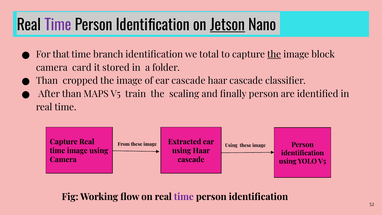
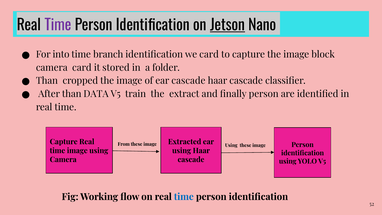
that: that -> into
we total: total -> card
the at (274, 54) underline: present -> none
MAPS: MAPS -> DATA
scaling: scaling -> extract
time at (184, 197) colour: purple -> blue
